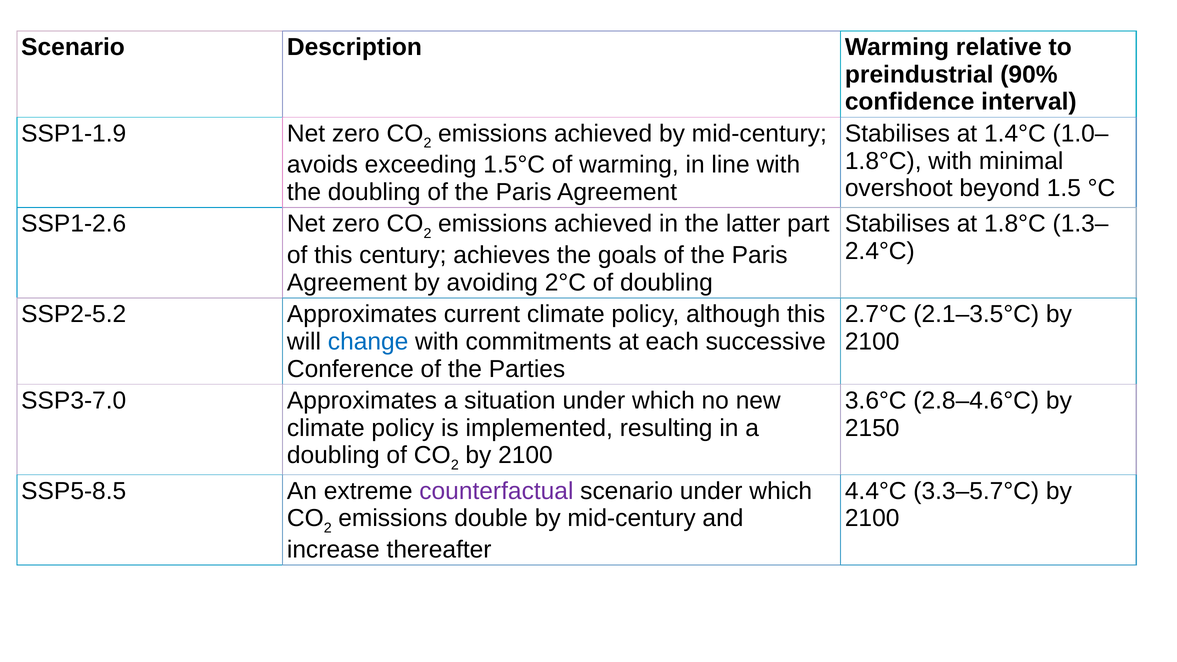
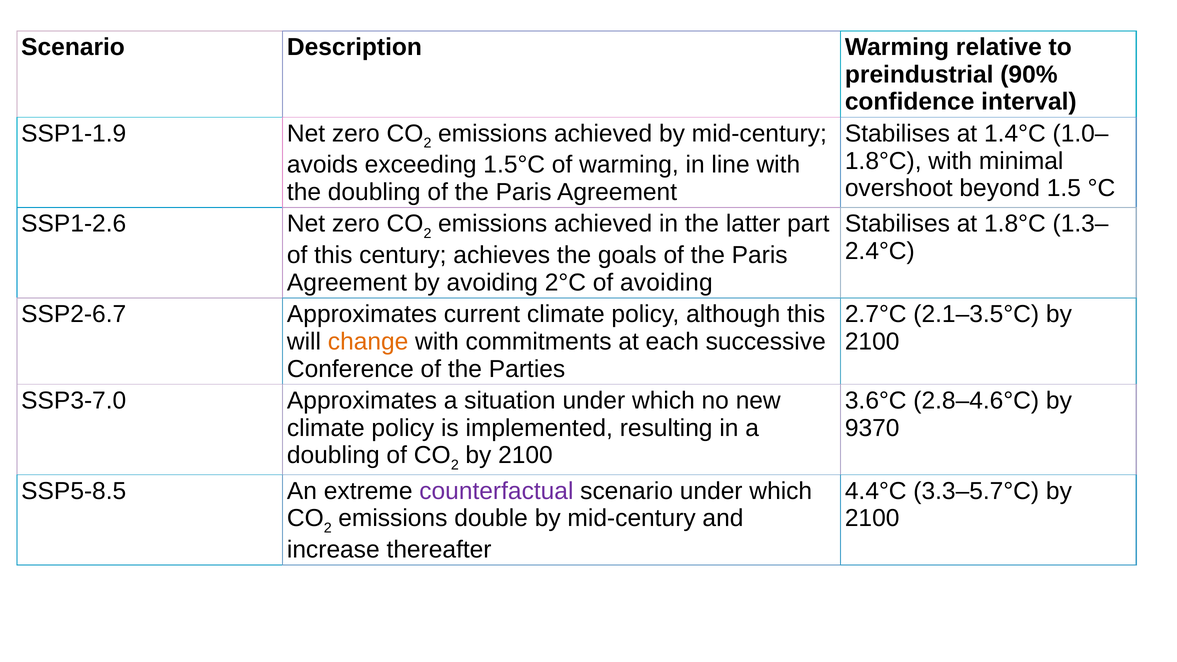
of doubling: doubling -> avoiding
SSP2-5.2: SSP2-5.2 -> SSP2-6.7
change colour: blue -> orange
2150: 2150 -> 9370
